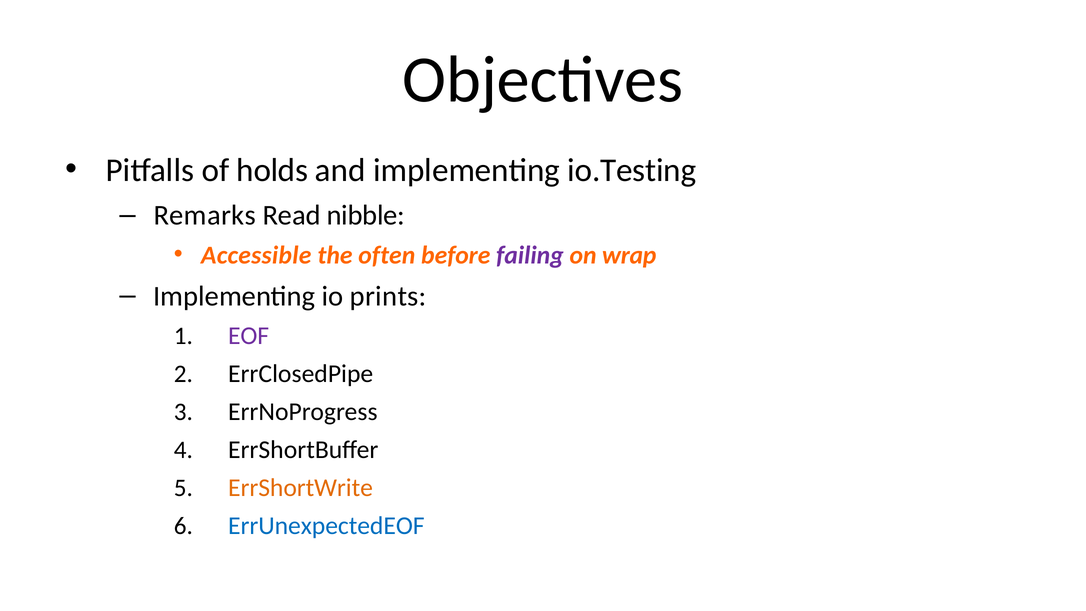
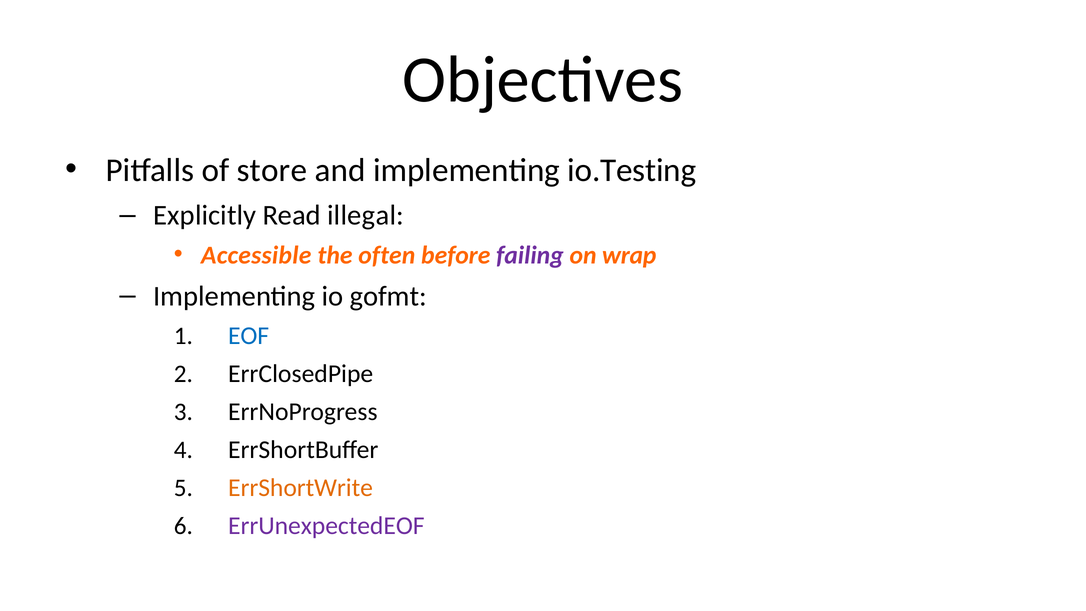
holds: holds -> store
Remarks: Remarks -> Explicitly
nibble: nibble -> illegal
prints: prints -> gofmt
EOF colour: purple -> blue
ErrUnexpectedEOF colour: blue -> purple
